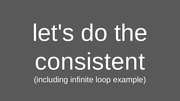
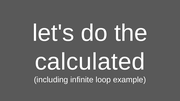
consistent: consistent -> calculated
